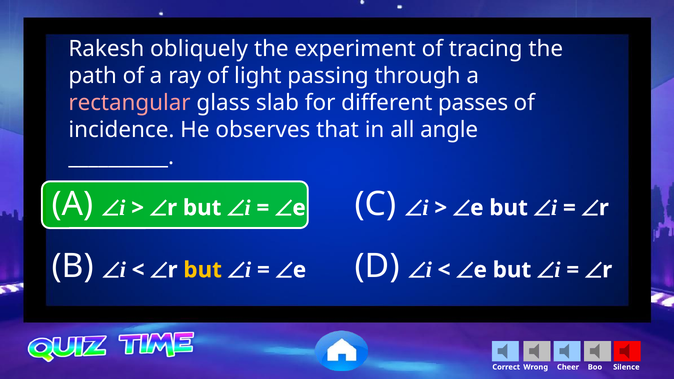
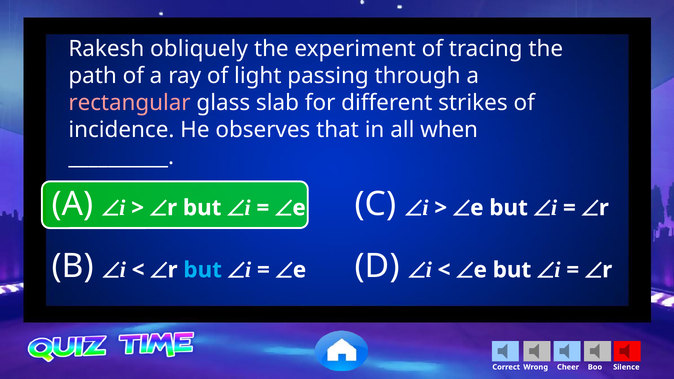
passes: passes -> strikes
angle: angle -> when
but at (203, 270) colour: yellow -> light blue
